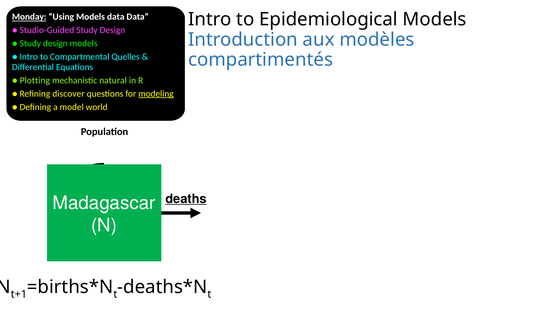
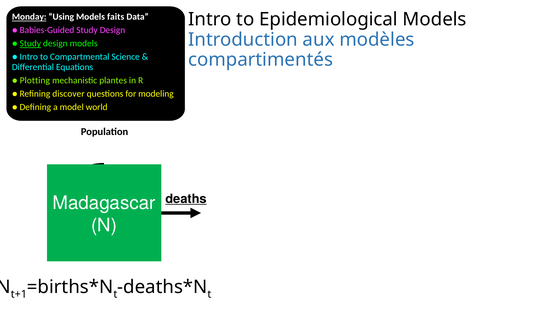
Models data: data -> faits
Studio-Guided: Studio-Guided -> Babies-Guided
Study at (30, 44) underline: none -> present
Quelles: Quelles -> Science
natural: natural -> plantes
modeling underline: present -> none
